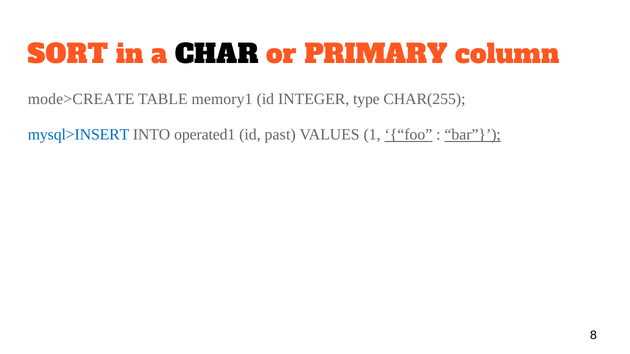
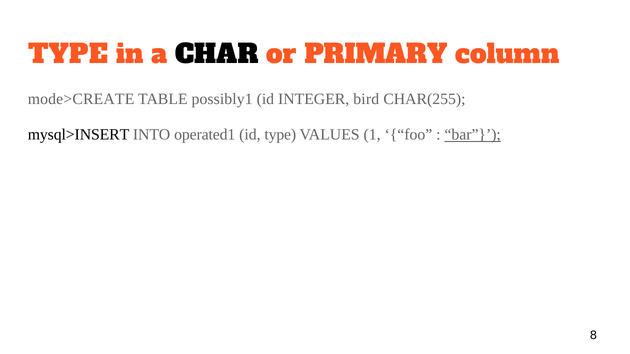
SORT at (68, 55): SORT -> TYPE
memory1: memory1 -> possibly1
type: type -> bird
mysql>INSERT colour: blue -> black
id past: past -> type
foo underline: present -> none
